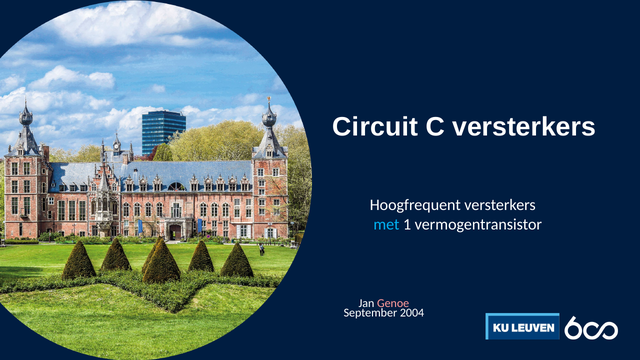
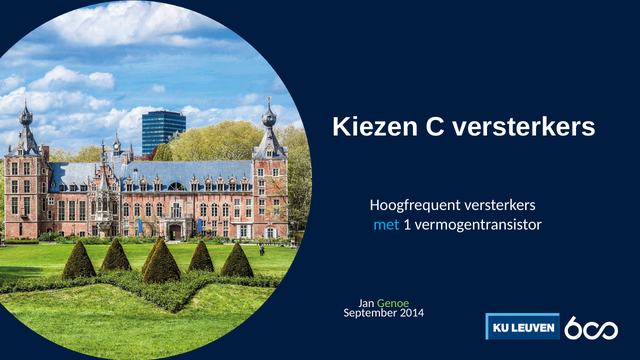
Circuit: Circuit -> Kiezen
Genoe colour: pink -> light green
2004: 2004 -> 2014
